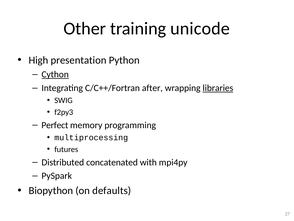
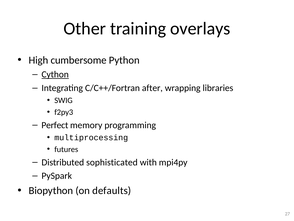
unicode: unicode -> overlays
presentation: presentation -> cumbersome
libraries underline: present -> none
concatenated: concatenated -> sophisticated
